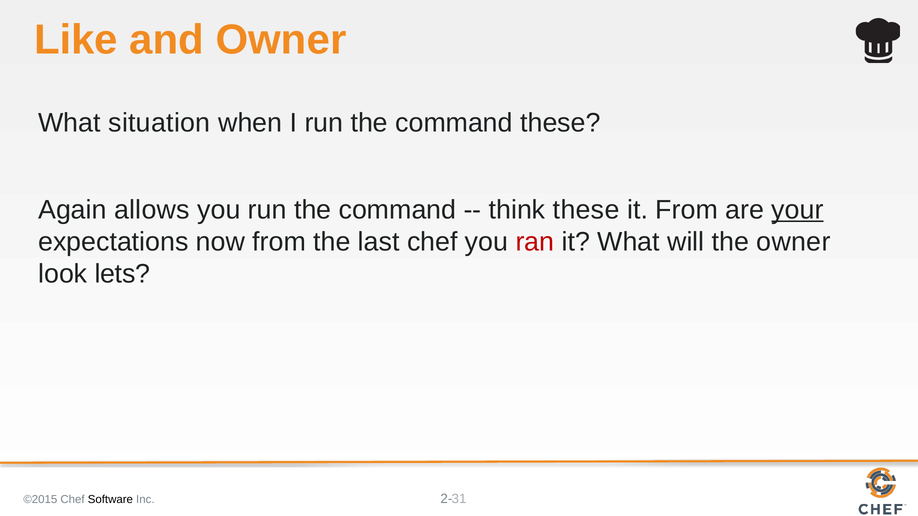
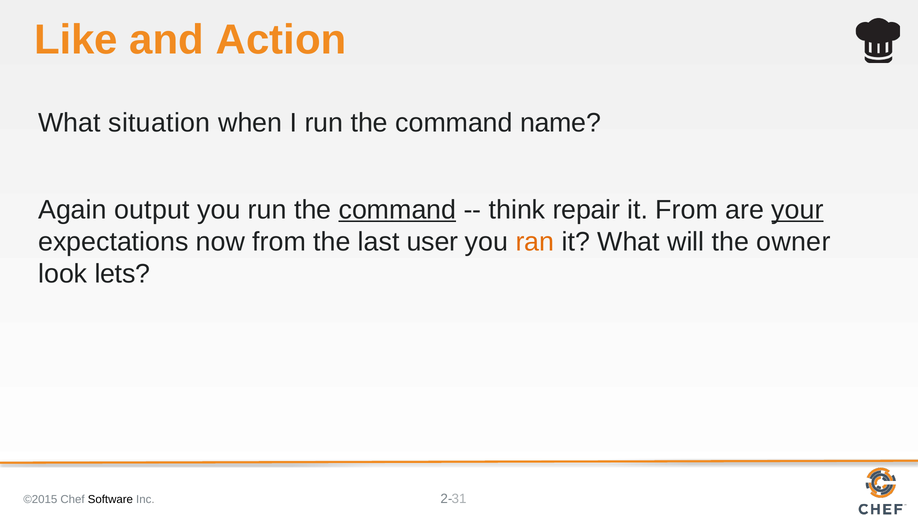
and Owner: Owner -> Action
command these: these -> name
allows: allows -> output
command at (397, 210) underline: none -> present
think these: these -> repair
last chef: chef -> user
ran colour: red -> orange
